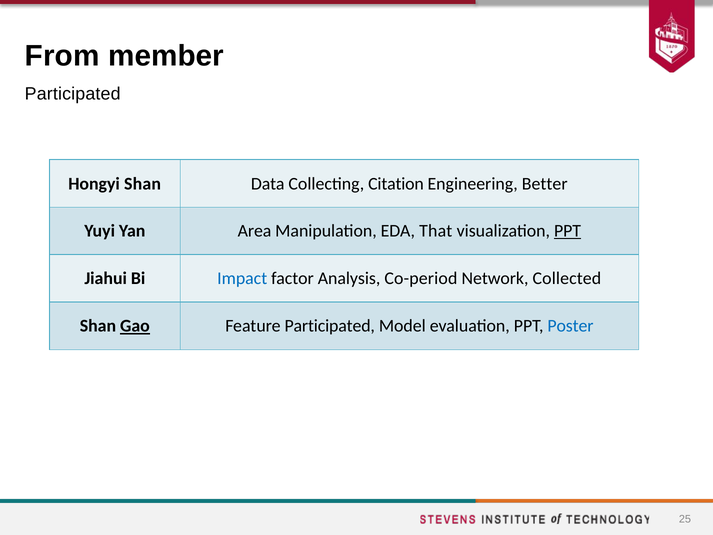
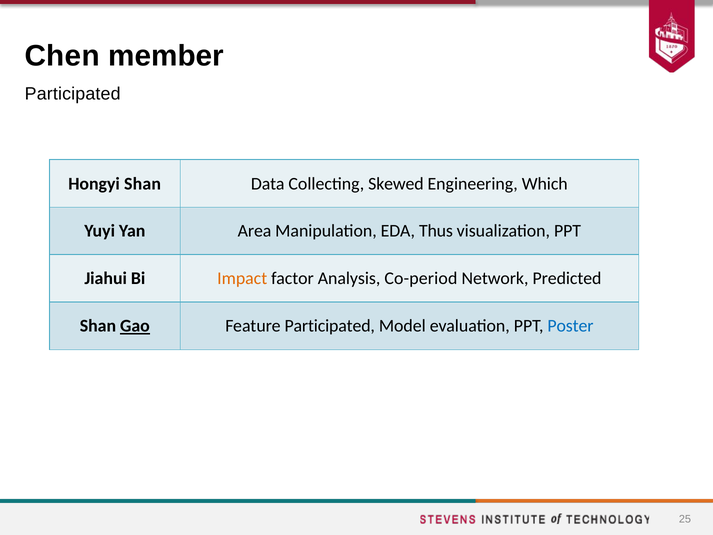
From: From -> Chen
Citation: Citation -> Skewed
Better: Better -> Which
That: That -> Thus
PPT at (568, 231) underline: present -> none
Impact colour: blue -> orange
Collected: Collected -> Predicted
